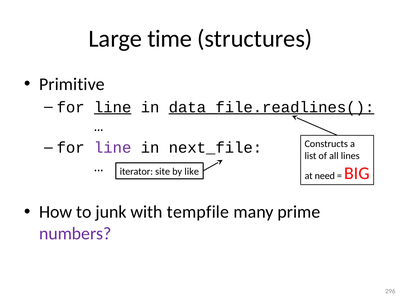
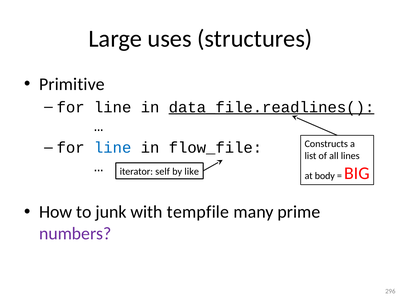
time: time -> uses
line at (113, 107) underline: present -> none
line at (113, 148) colour: purple -> blue
next_file: next_file -> flow_file
site: site -> self
need: need -> body
